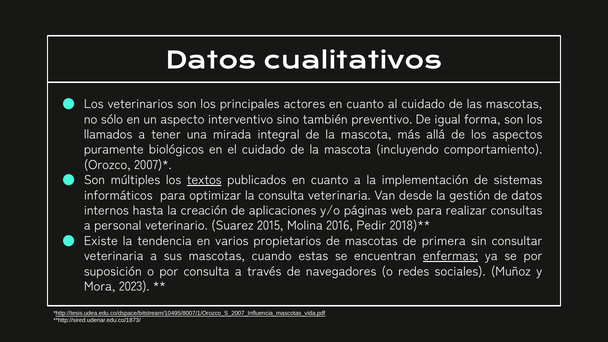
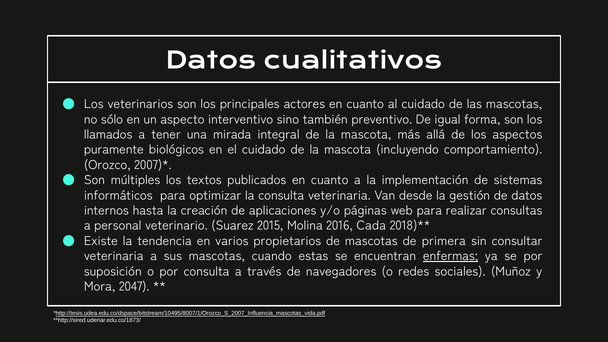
textos underline: present -> none
Pedir: Pedir -> Cada
2023: 2023 -> 2047
